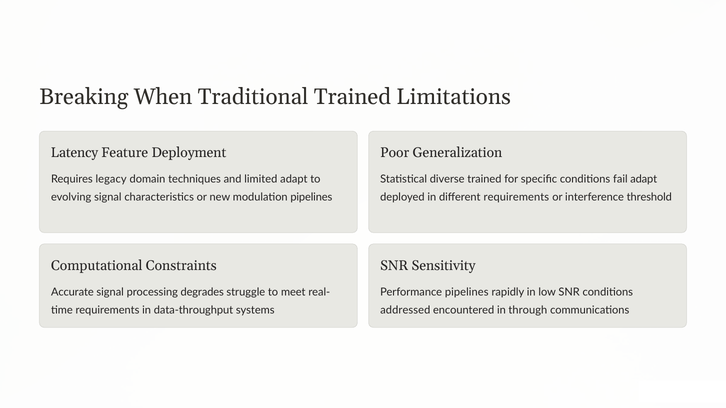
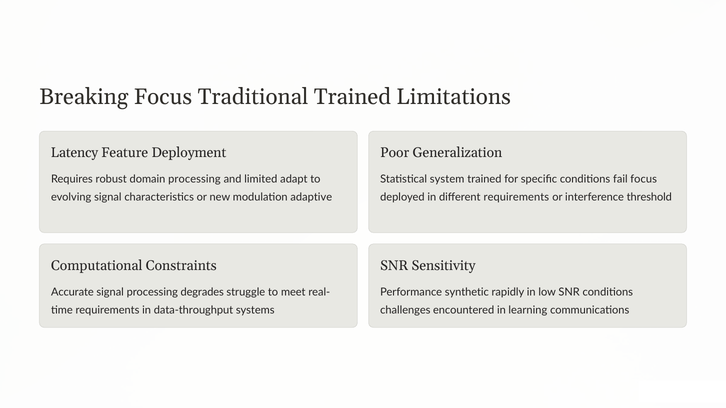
Breaking When: When -> Focus
legacy: legacy -> robust
domain techniques: techniques -> processing
diverse: diverse -> system
fail adapt: adapt -> focus
modulation pipelines: pipelines -> adaptive
Performance pipelines: pipelines -> synthetic
addressed: addressed -> challenges
through: through -> learning
